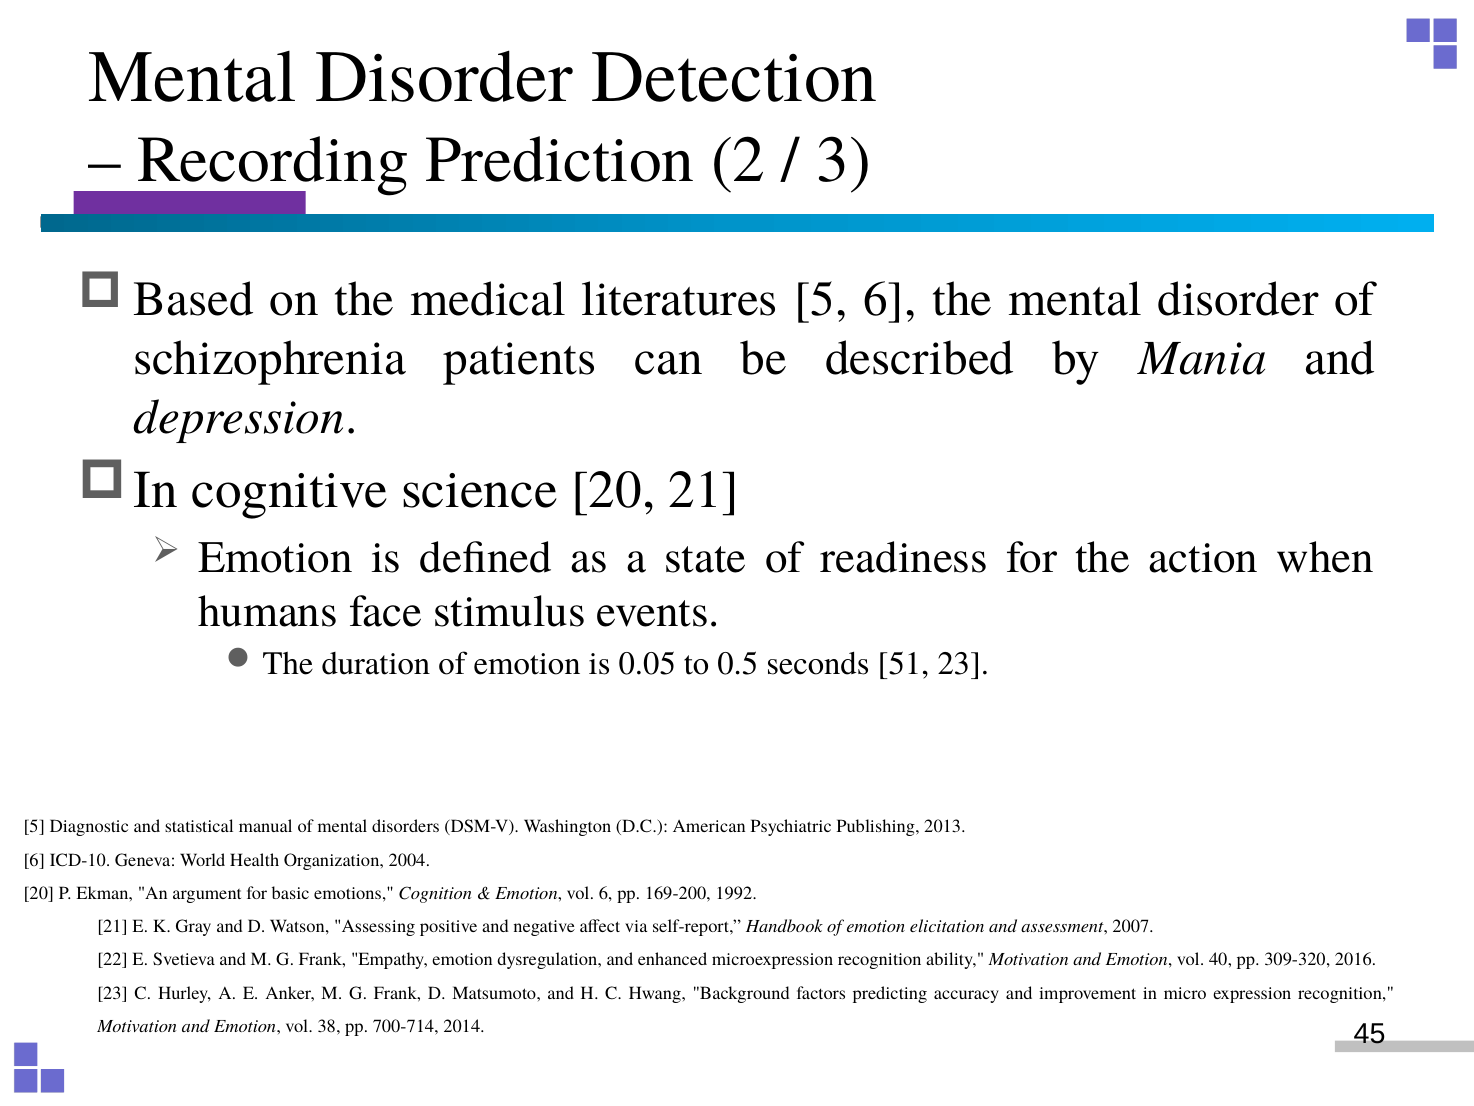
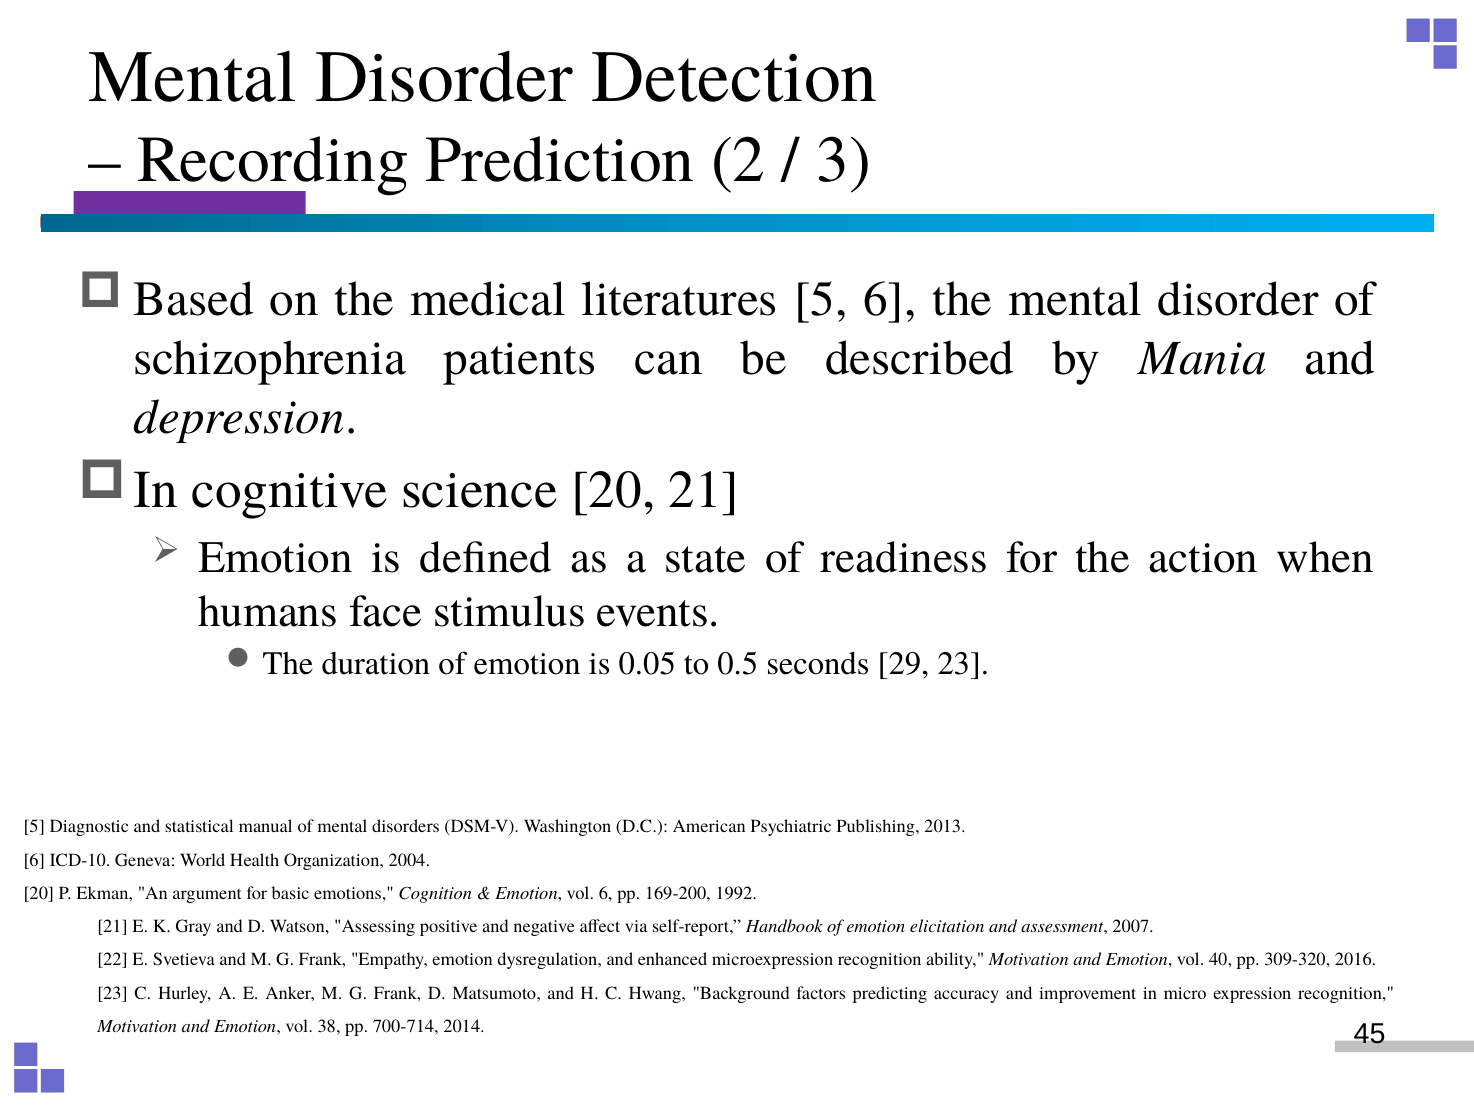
51: 51 -> 29
